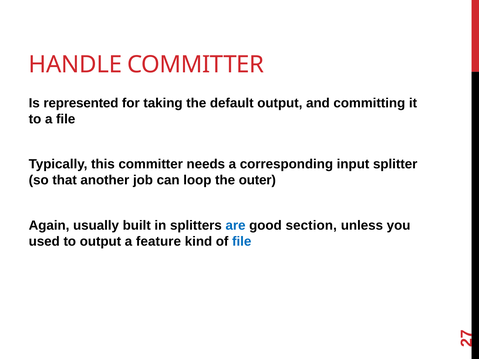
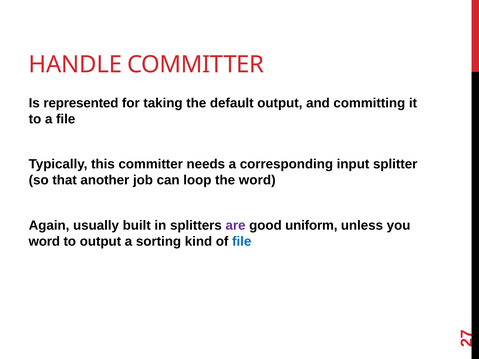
the outer: outer -> word
are colour: blue -> purple
section: section -> uniform
used at (44, 242): used -> word
feature: feature -> sorting
